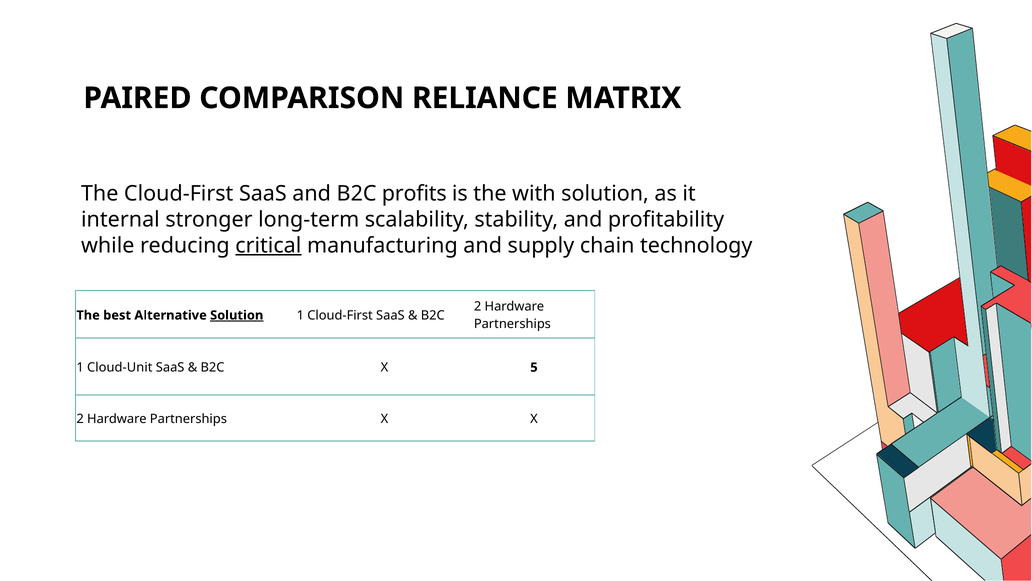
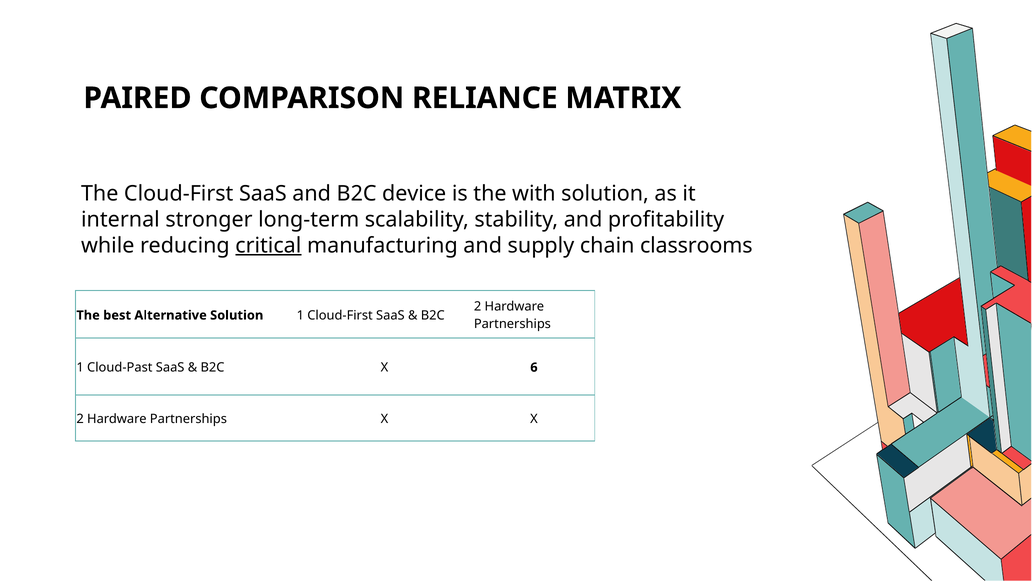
profits: profits -> device
technology: technology -> classrooms
Solution at (237, 315) underline: present -> none
Cloud-Unit: Cloud-Unit -> Cloud-Past
5: 5 -> 6
